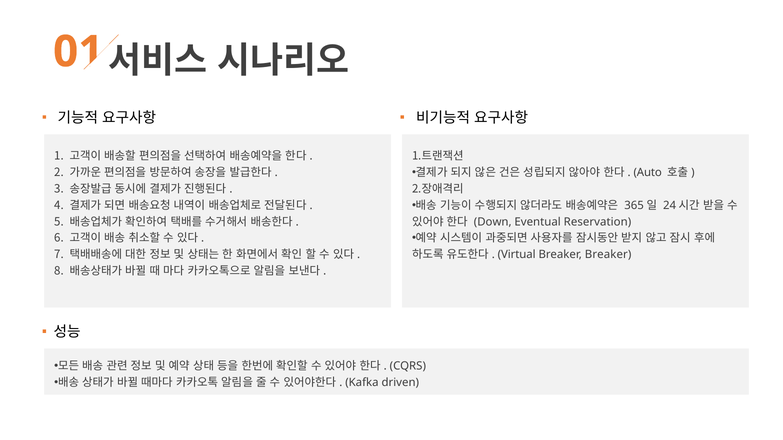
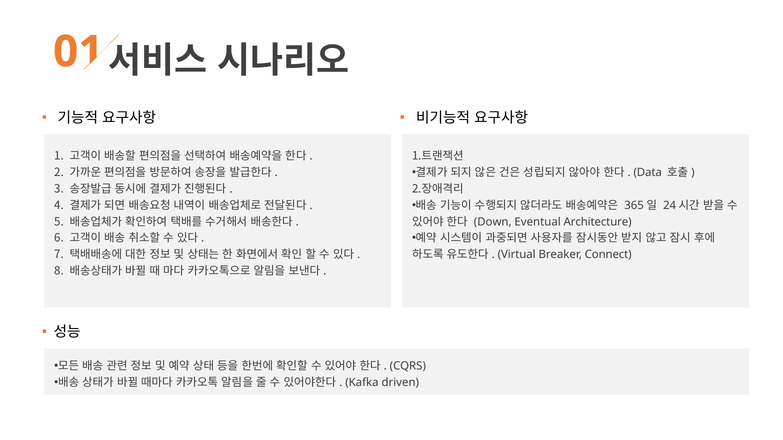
Auto: Auto -> Data
Reservation: Reservation -> Architecture
Breaker Breaker: Breaker -> Connect
